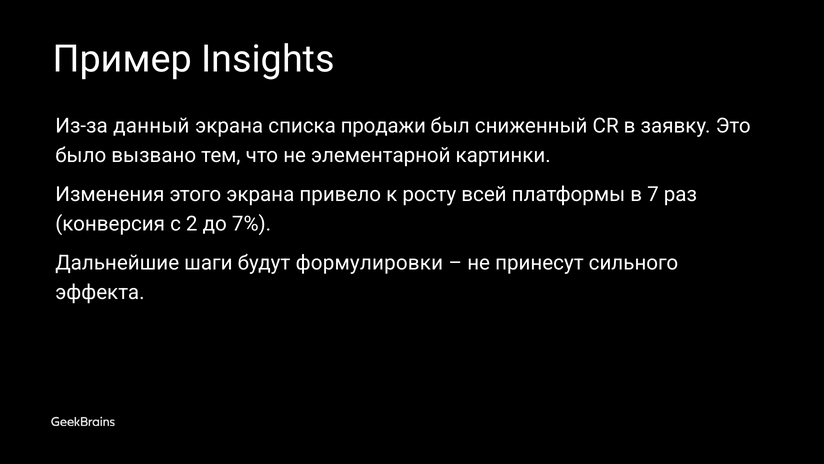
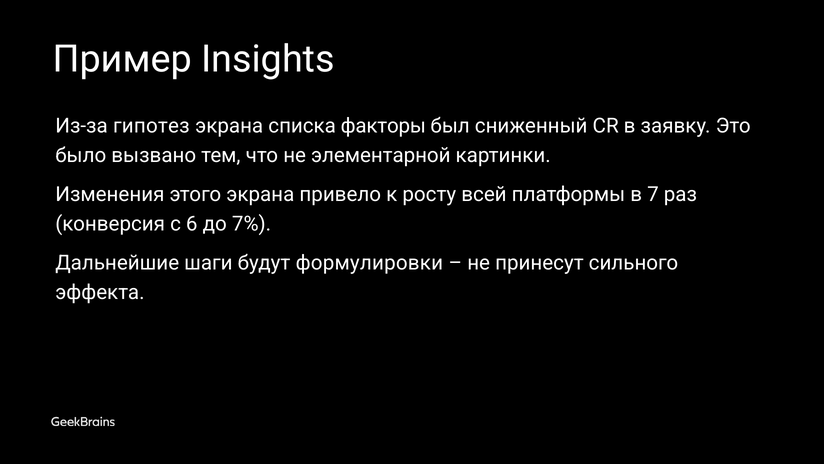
данный: данный -> гипотез
продажи: продажи -> факторы
2: 2 -> 6
